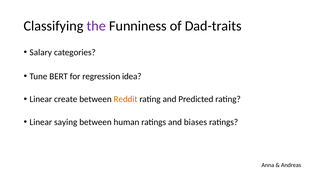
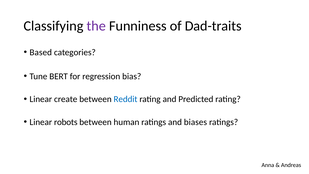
Salary: Salary -> Based
idea: idea -> bias
Reddit colour: orange -> blue
saying: saying -> robots
